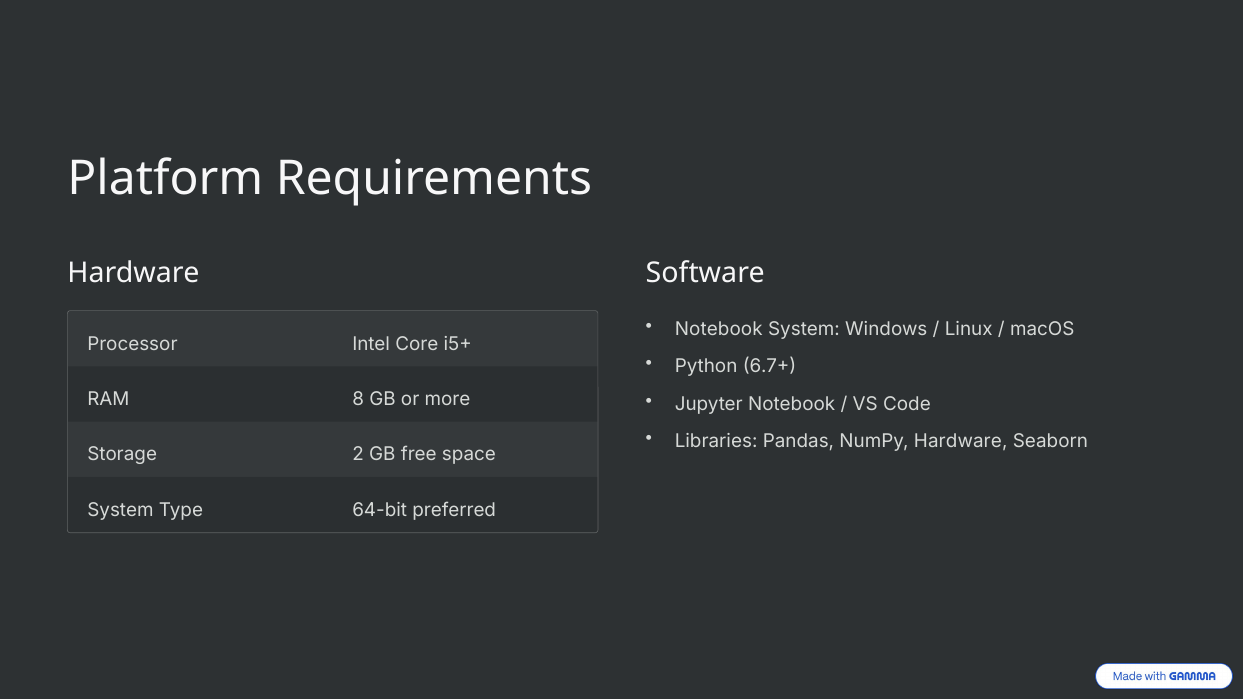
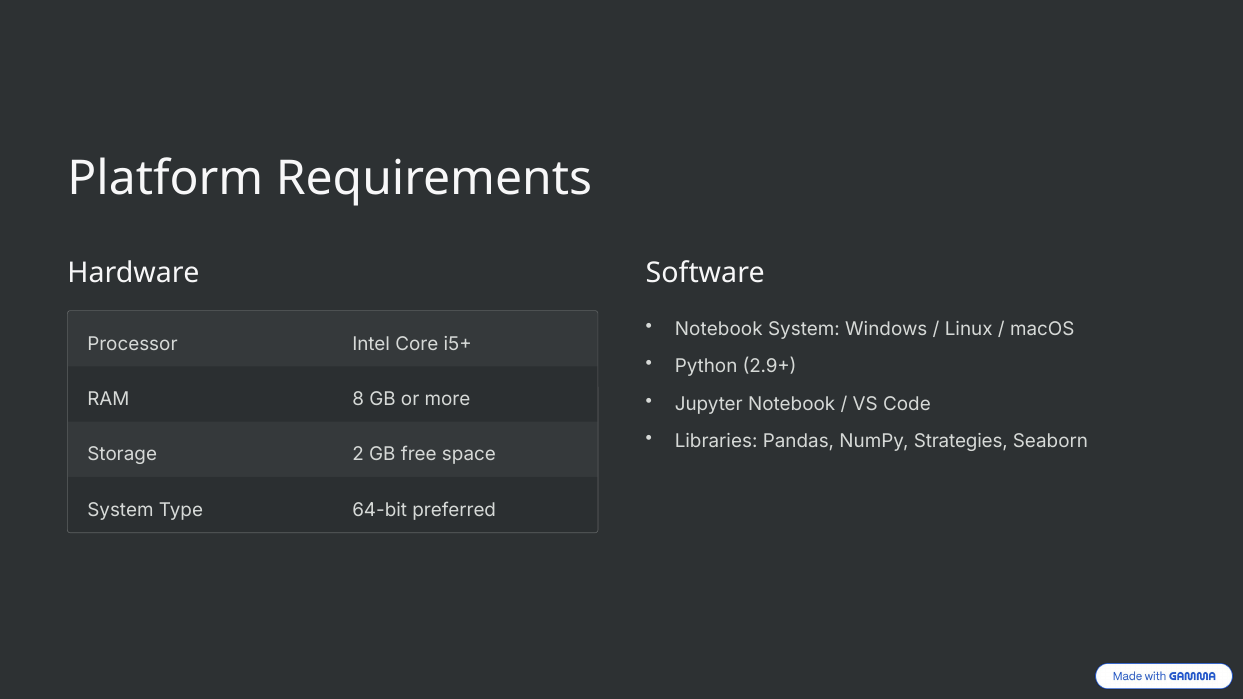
6.7+: 6.7+ -> 2.9+
NumPy Hardware: Hardware -> Strategies
